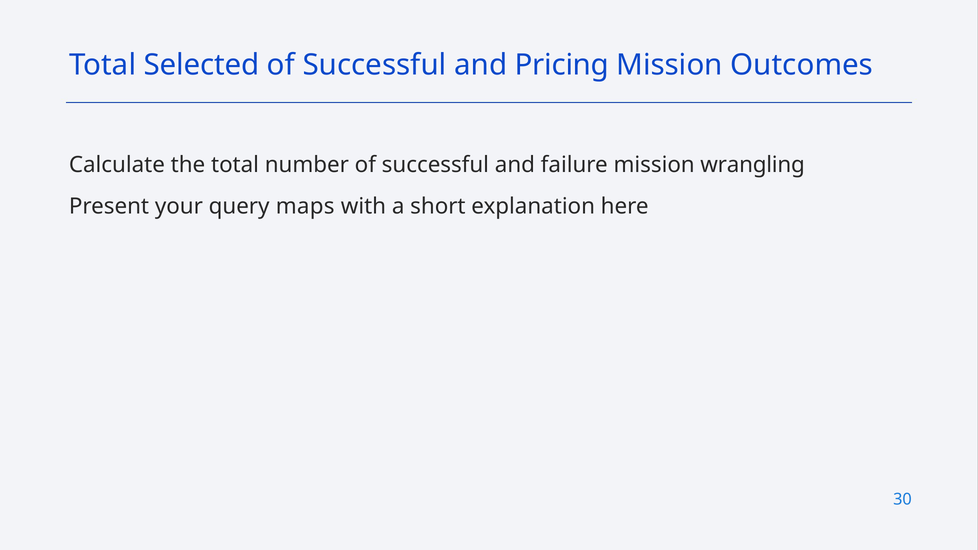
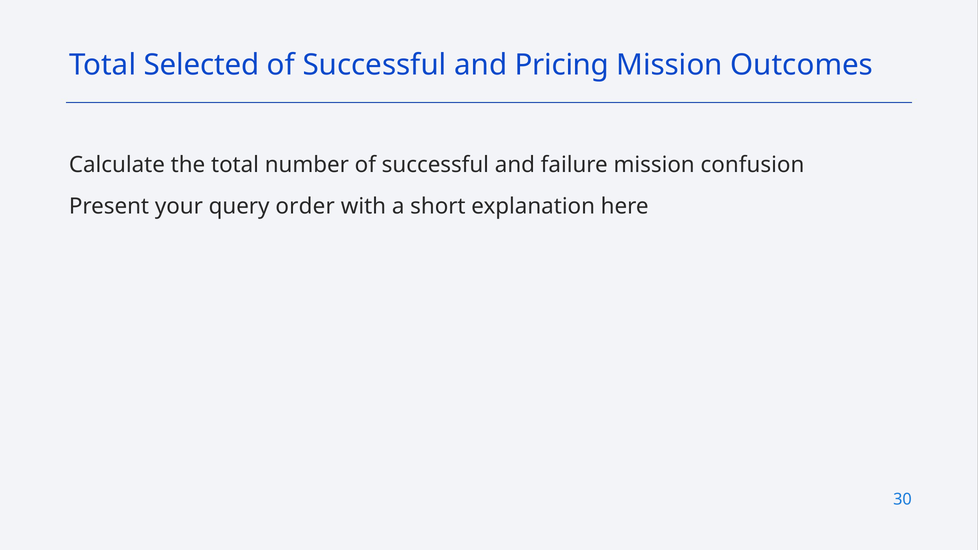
wrangling: wrangling -> confusion
maps: maps -> order
